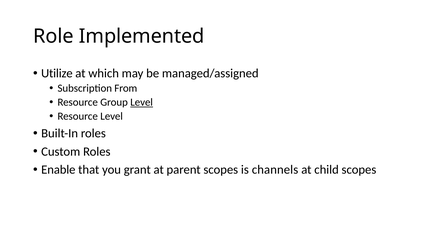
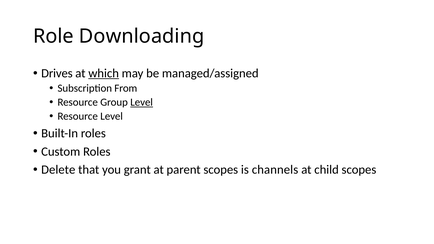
Implemented: Implemented -> Downloading
Utilize: Utilize -> Drives
which underline: none -> present
Enable: Enable -> Delete
